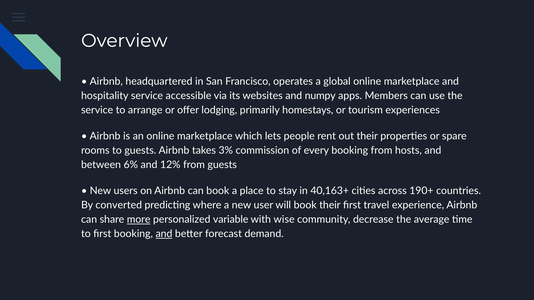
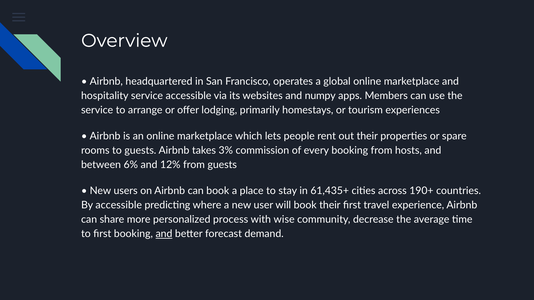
40,163+: 40,163+ -> 61,435+
By converted: converted -> accessible
more underline: present -> none
variable: variable -> process
